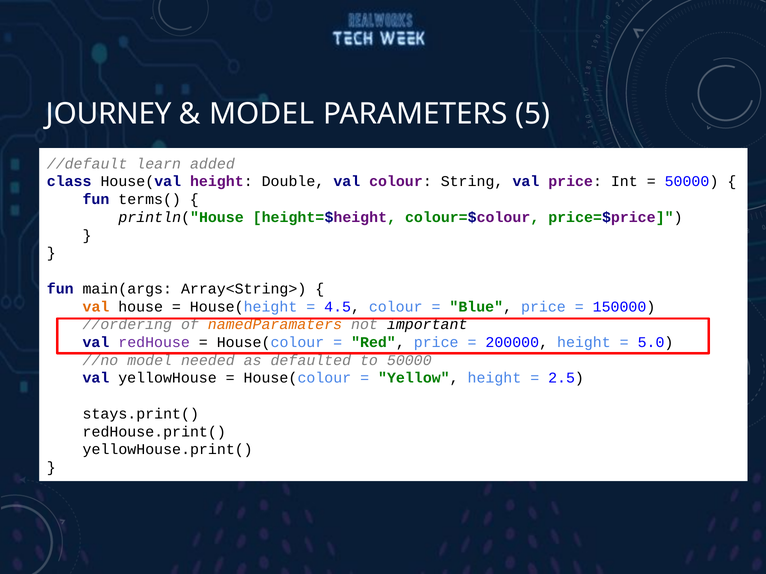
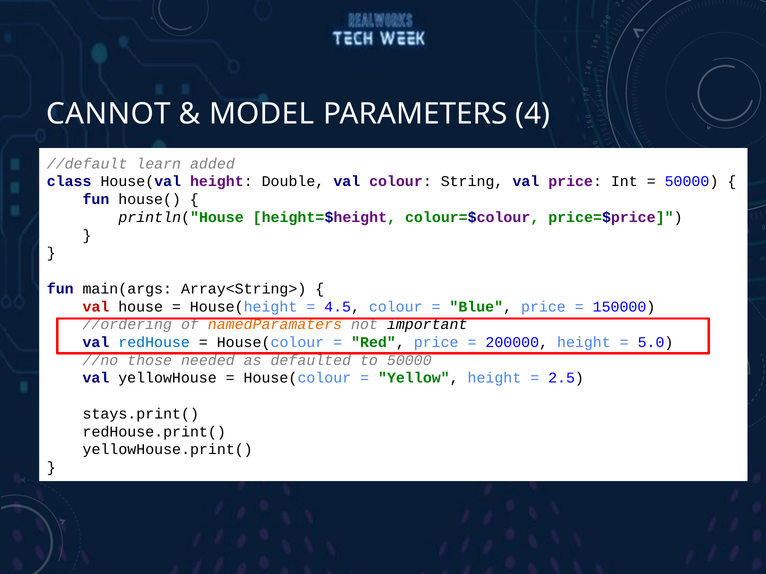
JOURNEY: JOURNEY -> CANNOT
5: 5 -> 4
terms(: terms( -> house(
val at (96, 307) colour: orange -> red
redHouse colour: purple -> blue
//no model: model -> those
